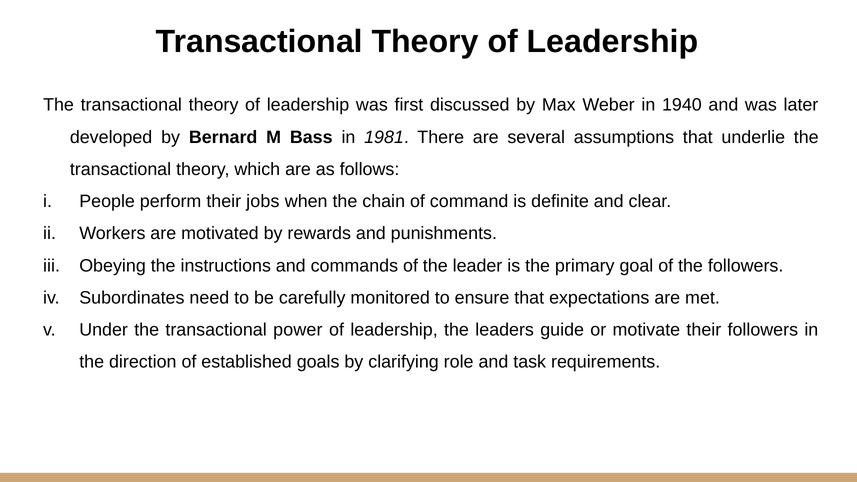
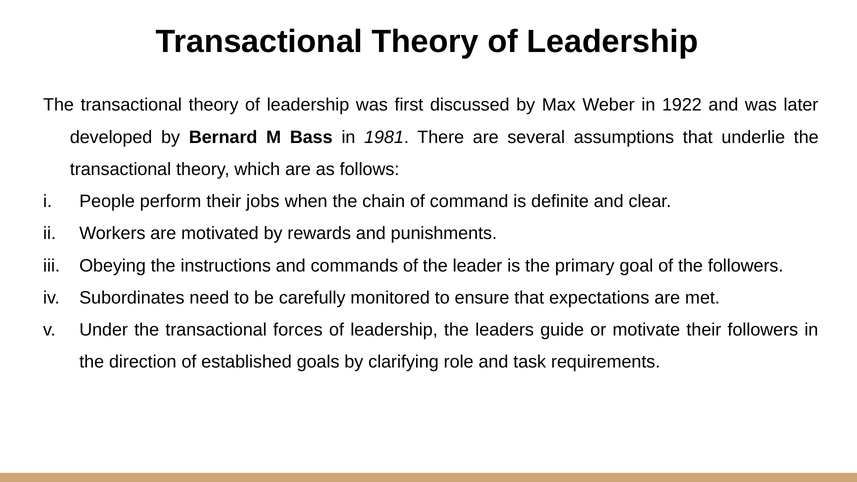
1940: 1940 -> 1922
power: power -> forces
